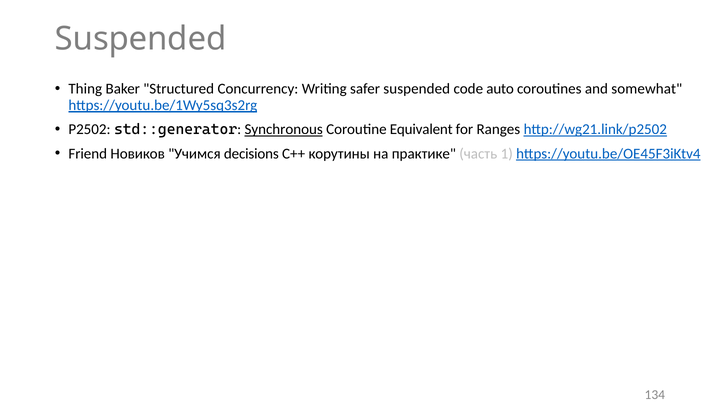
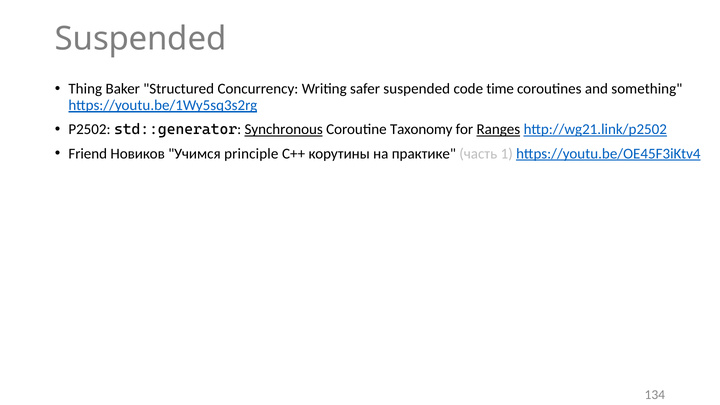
auto: auto -> time
somewhat: somewhat -> something
Equivalent: Equivalent -> Taxonomy
Ranges underline: none -> present
decisions: decisions -> principle
